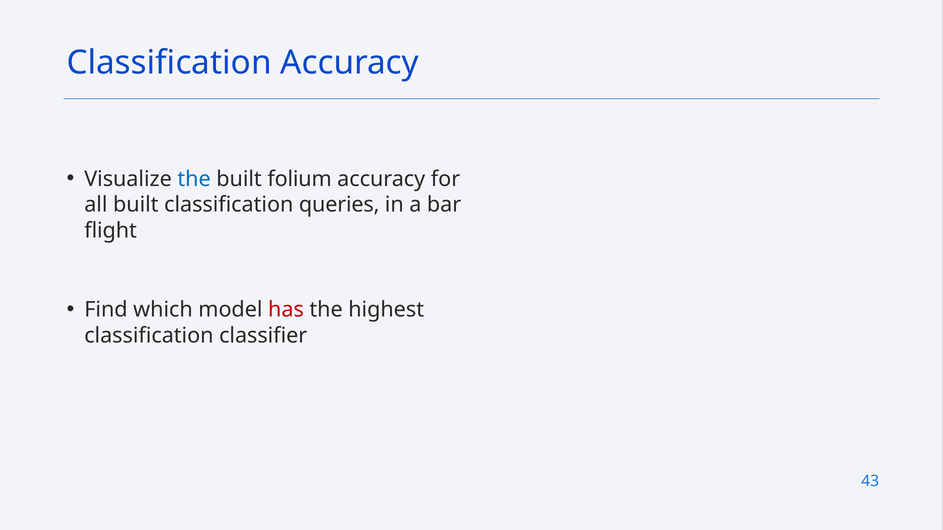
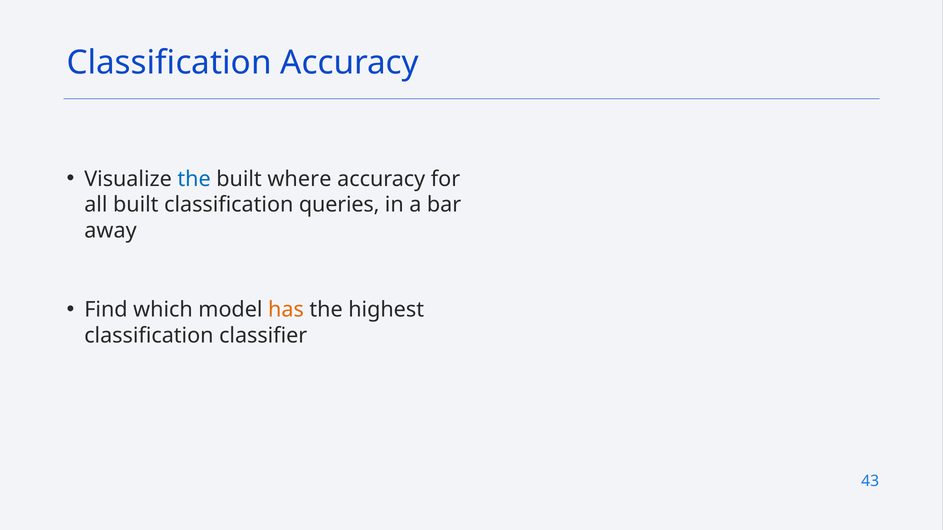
folium: folium -> where
flight: flight -> away
has colour: red -> orange
